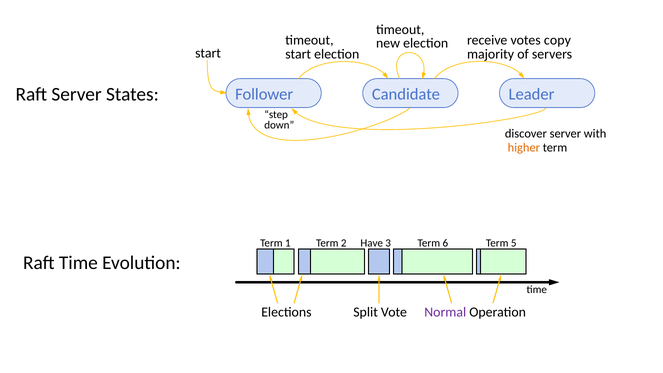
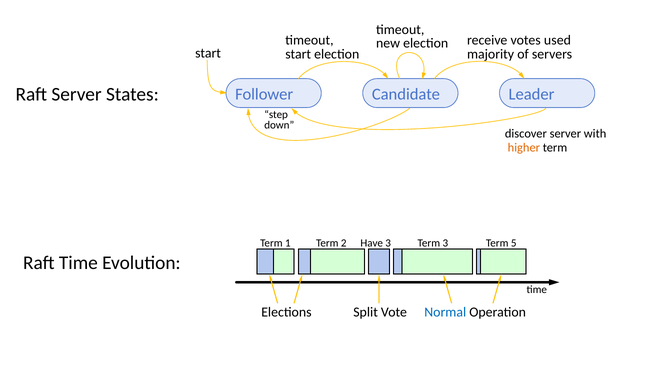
copy: copy -> used
Term 6: 6 -> 3
Normal colour: purple -> blue
